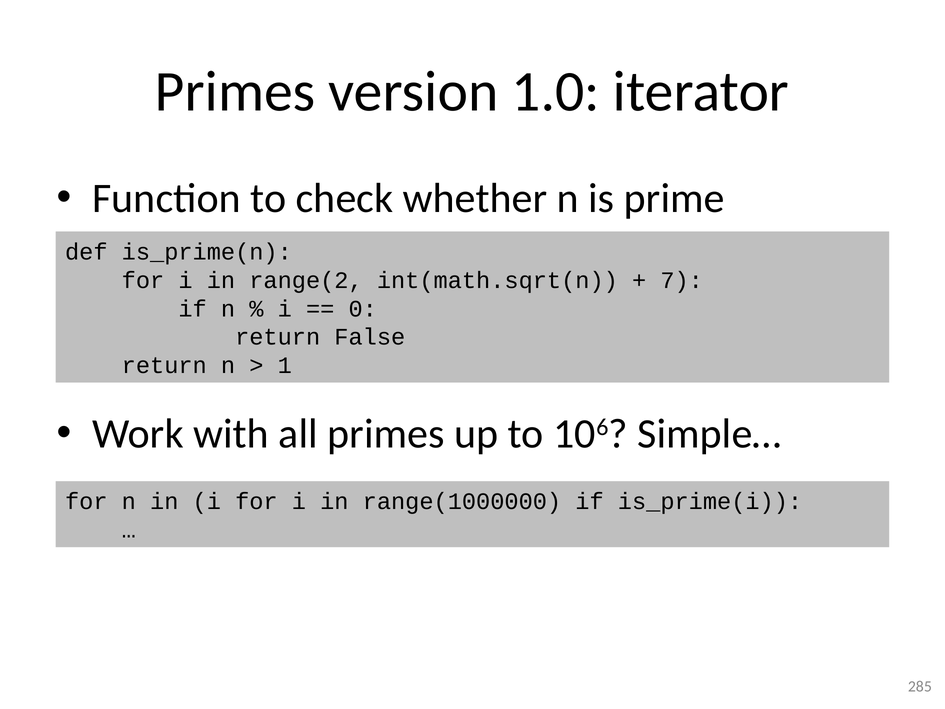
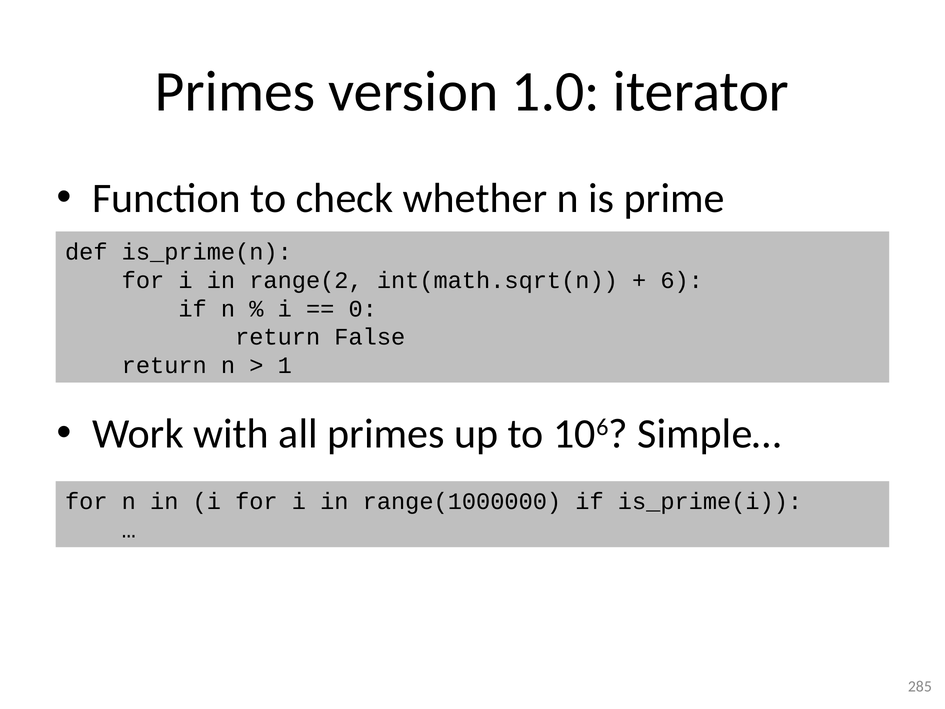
7: 7 -> 6
